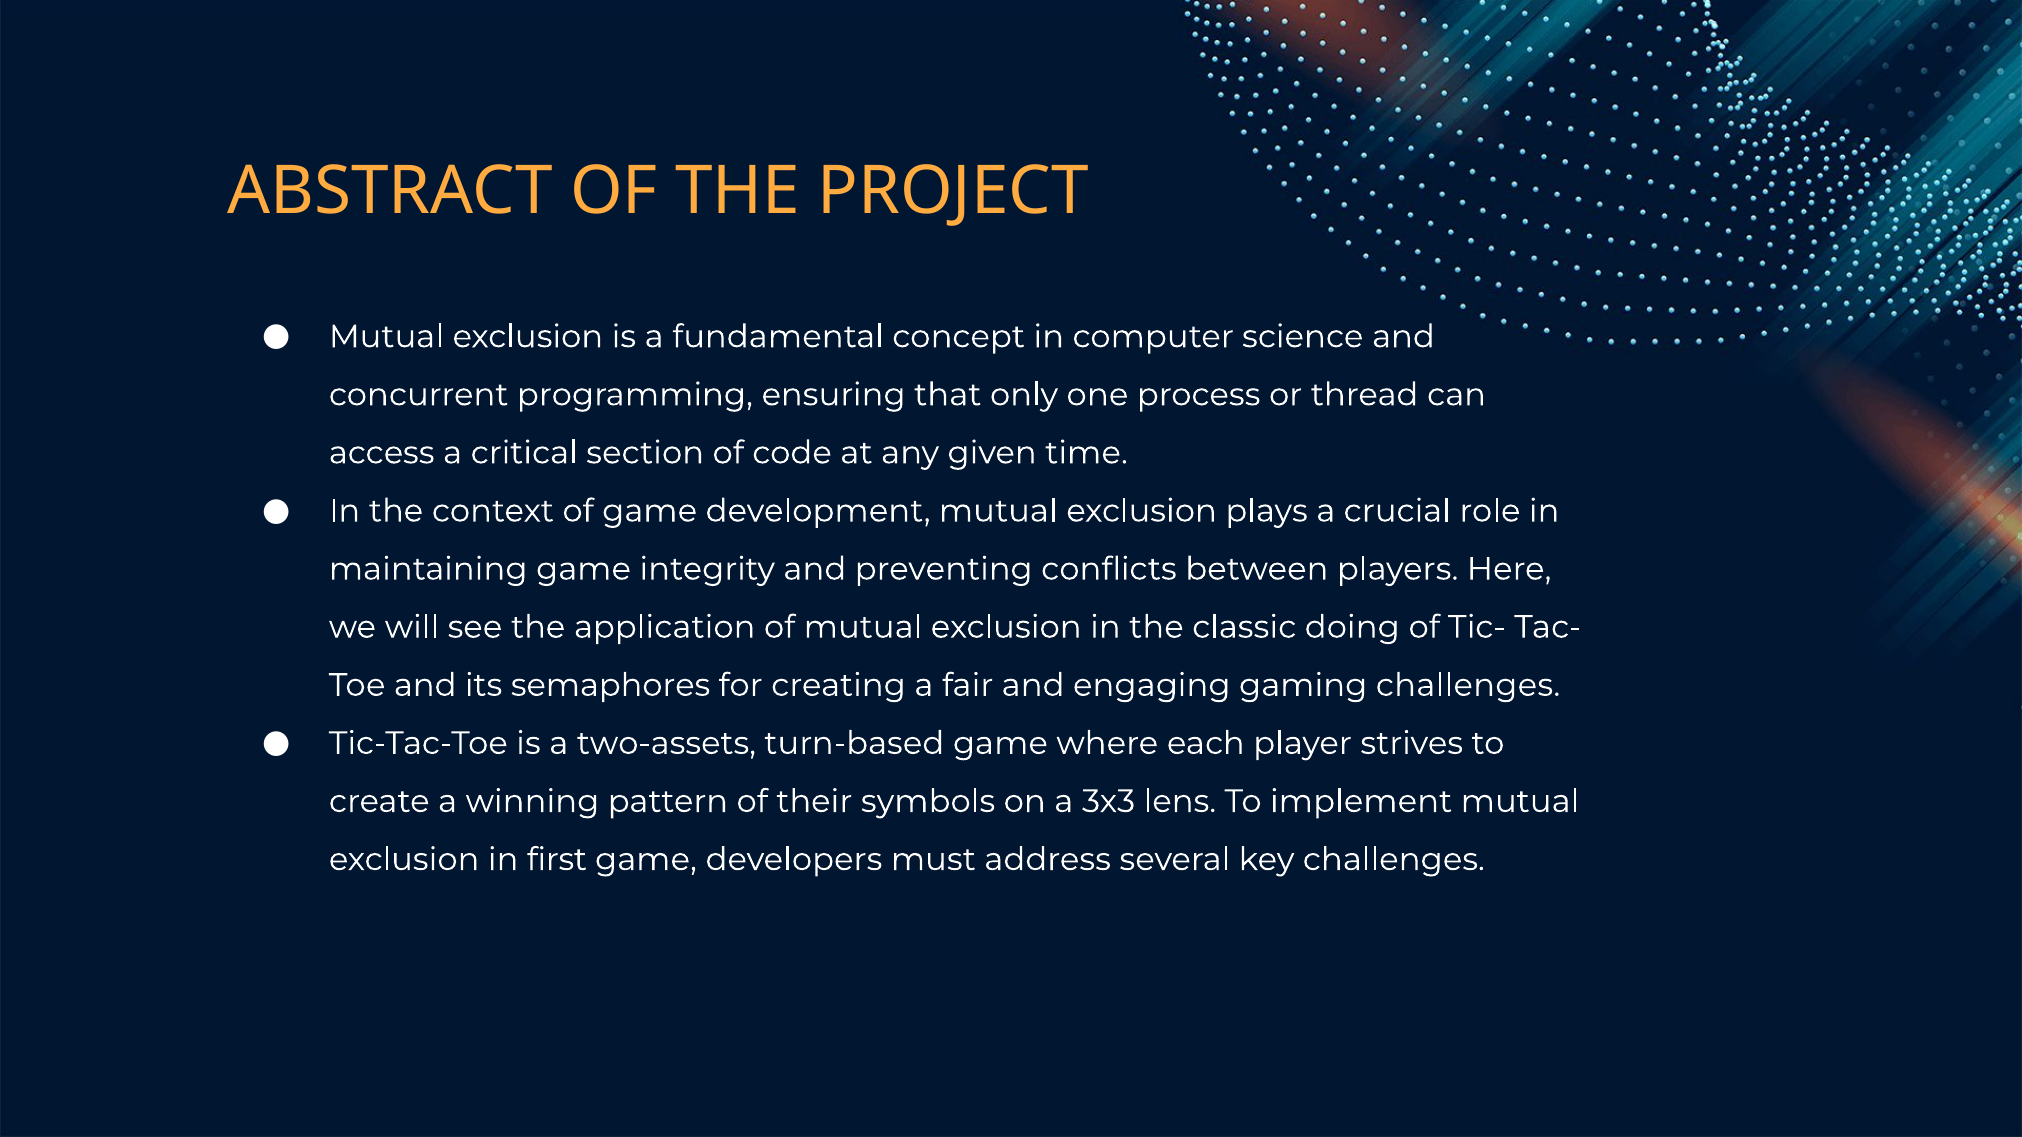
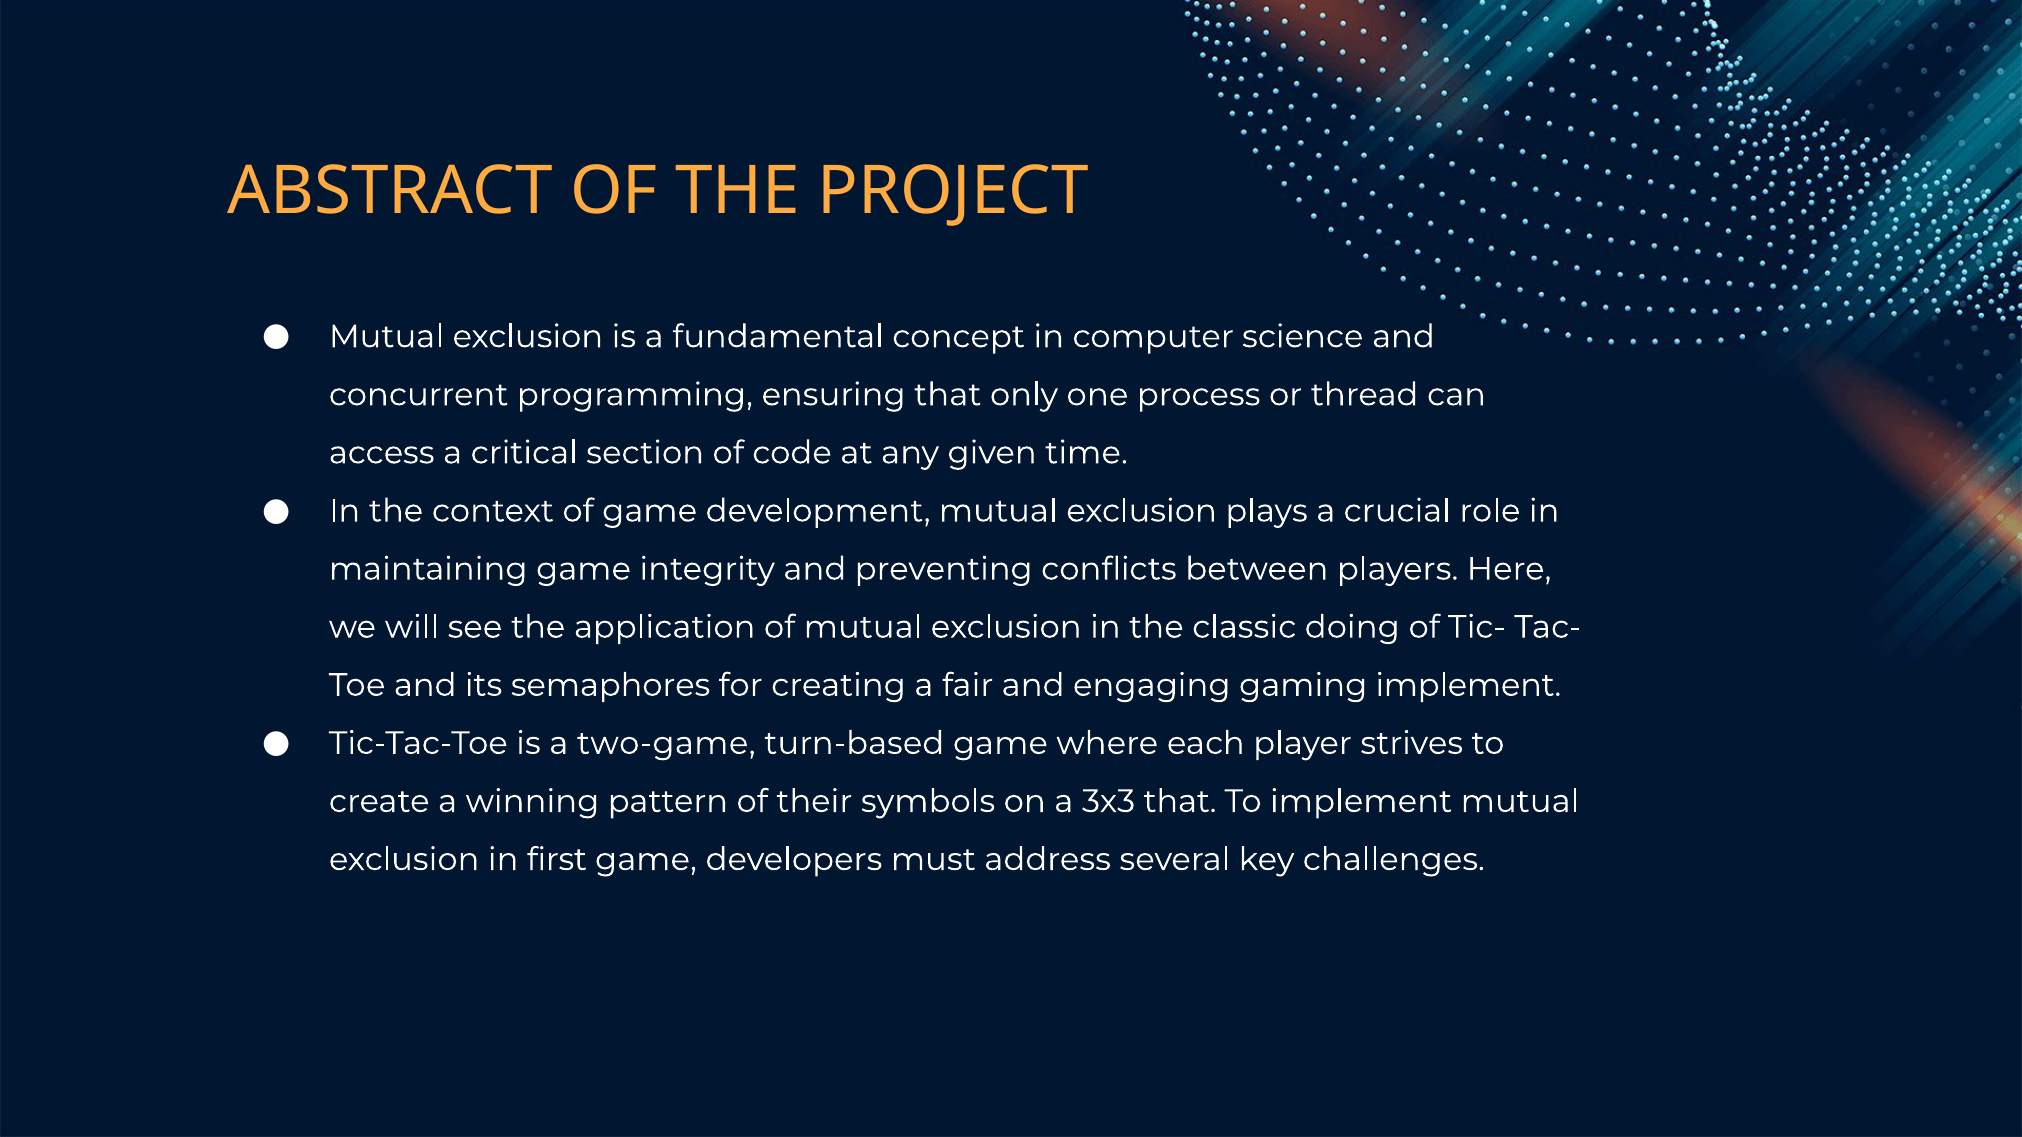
gaming challenges: challenges -> implement
two-assets: two-assets -> two-game
3x3 lens: lens -> that
